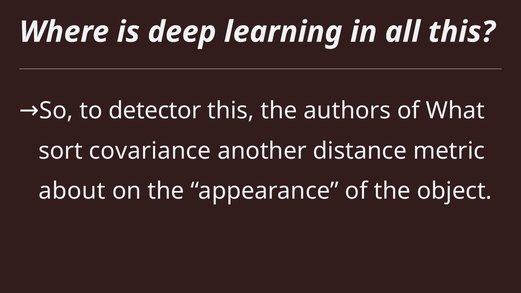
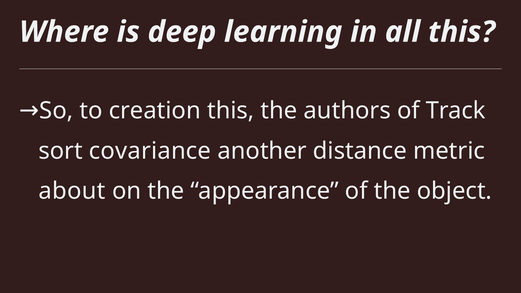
detector: detector -> creation
What: What -> Track
